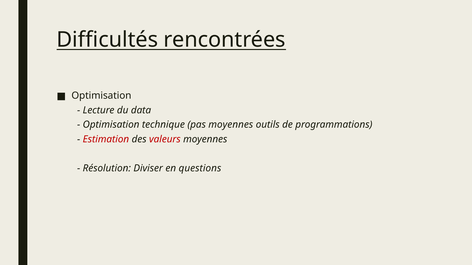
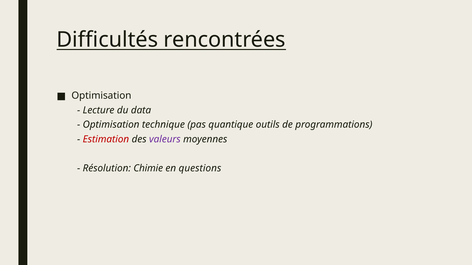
pas moyennes: moyennes -> quantique
valeurs colour: red -> purple
Diviser: Diviser -> Chimie
